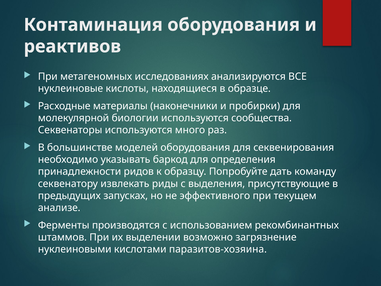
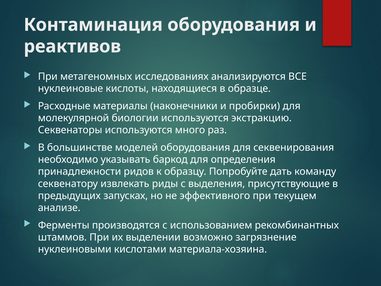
сообщества: сообщества -> экстракцию
паразитов-хозяина: паразитов-хозяина -> материала-хозяина
